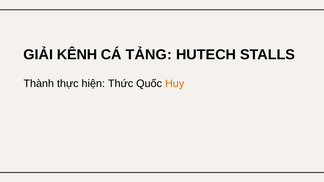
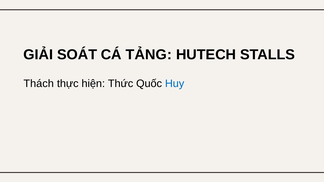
KÊNH: KÊNH -> SOÁT
Thành: Thành -> Thách
Huy colour: orange -> blue
